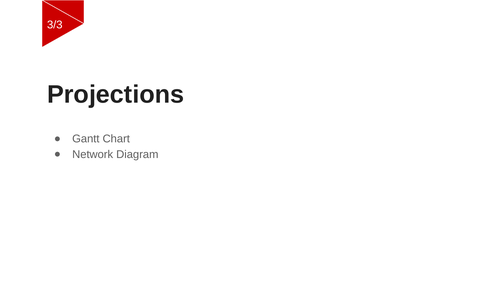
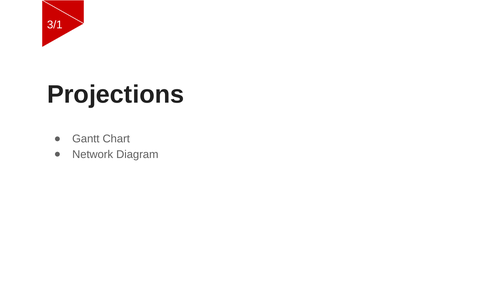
3/3: 3/3 -> 3/1
